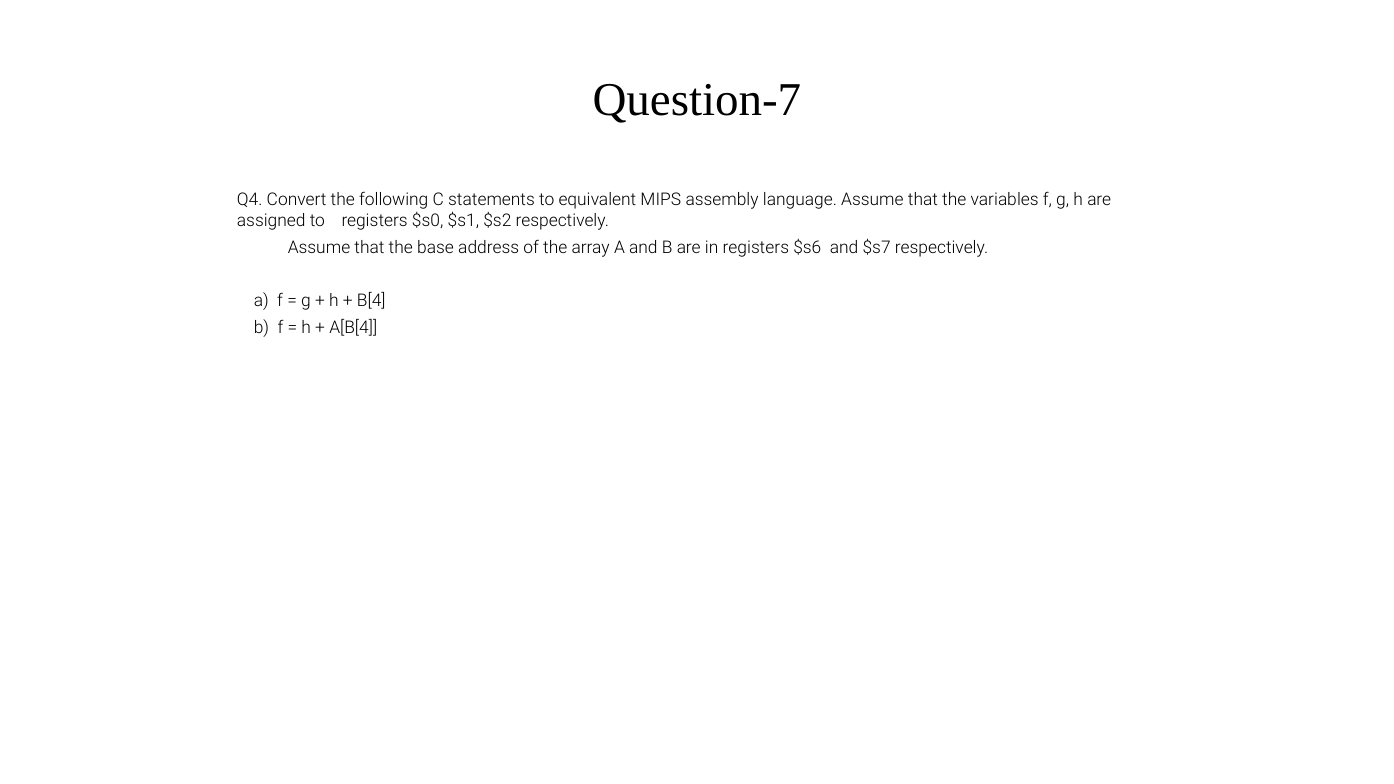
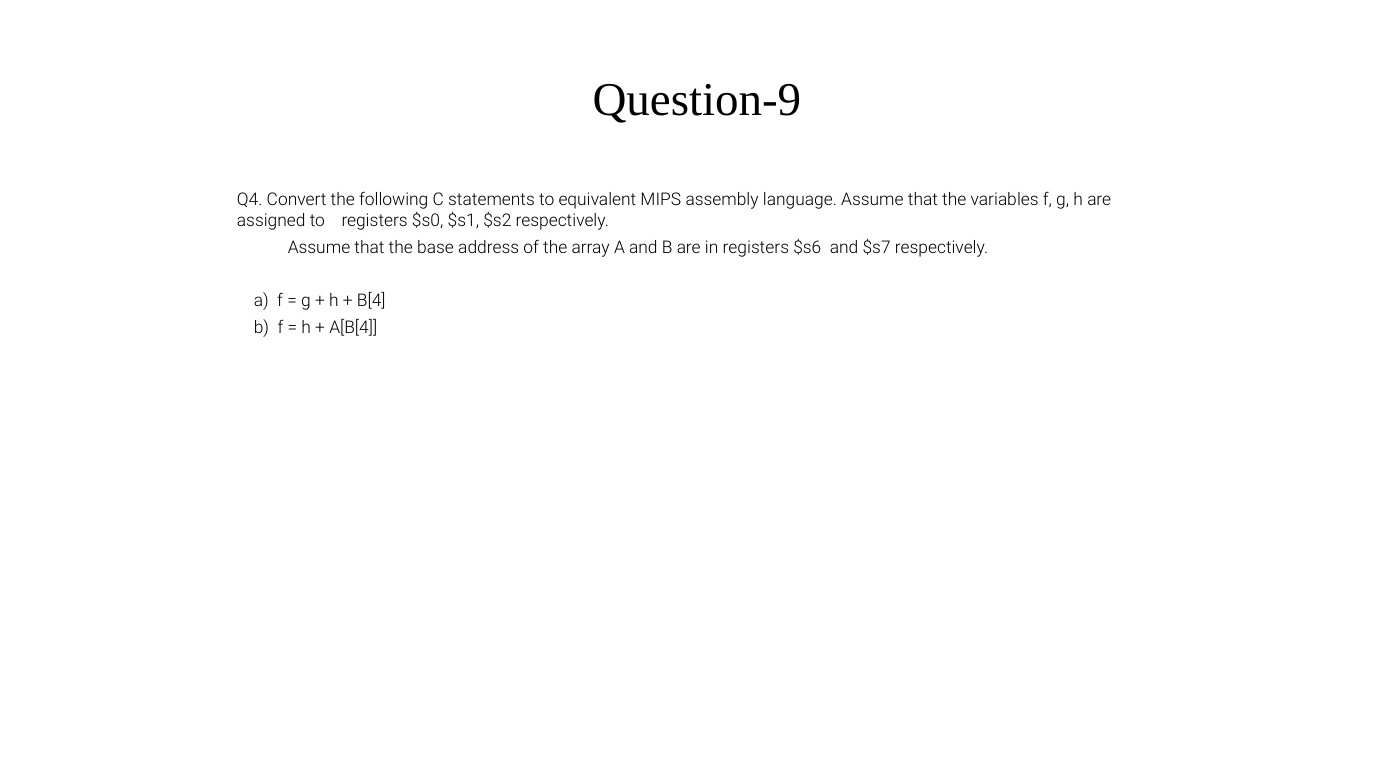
Question-7: Question-7 -> Question-9
